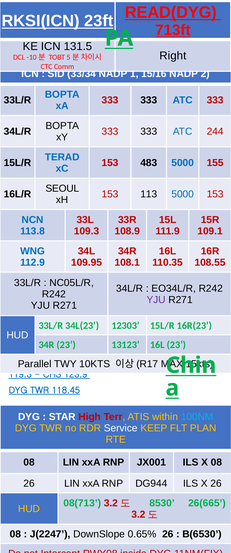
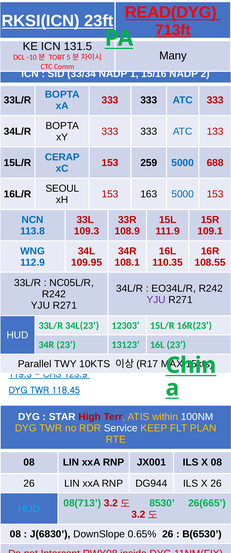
Right: Right -> Many
244: 244 -> 133
TERAD: TERAD -> CERAP
483: 483 -> 259
155: 155 -> 688
113: 113 -> 163
100NM colour: light blue -> white
HUD at (29, 508) colour: yellow -> light blue
J(2247: J(2247 -> J(6830
